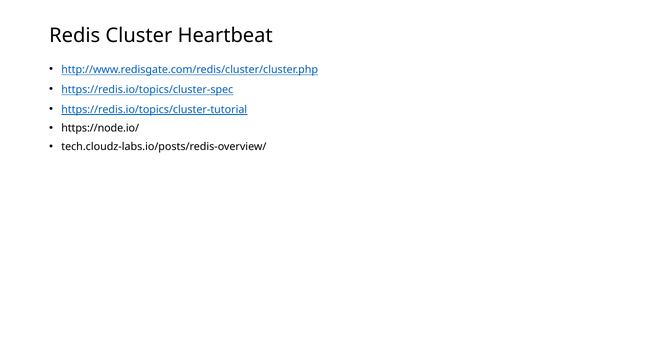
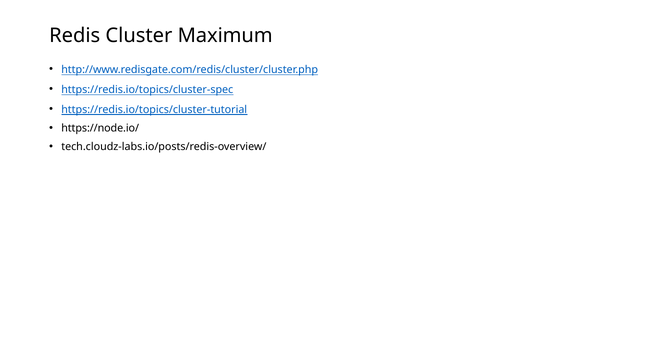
Heartbeat: Heartbeat -> Maximum
